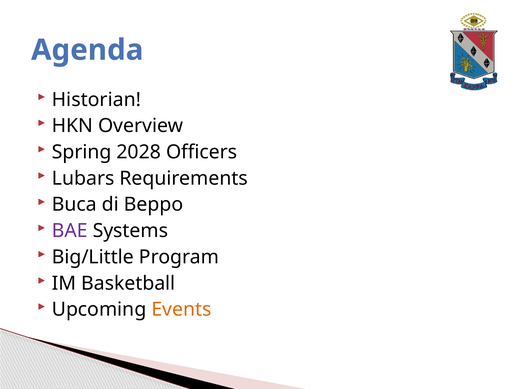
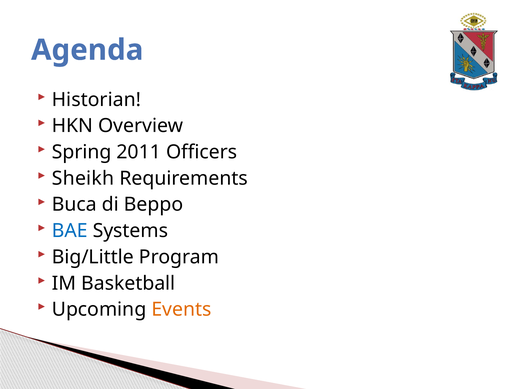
2028: 2028 -> 2011
Lubars: Lubars -> Sheikh
BAE colour: purple -> blue
